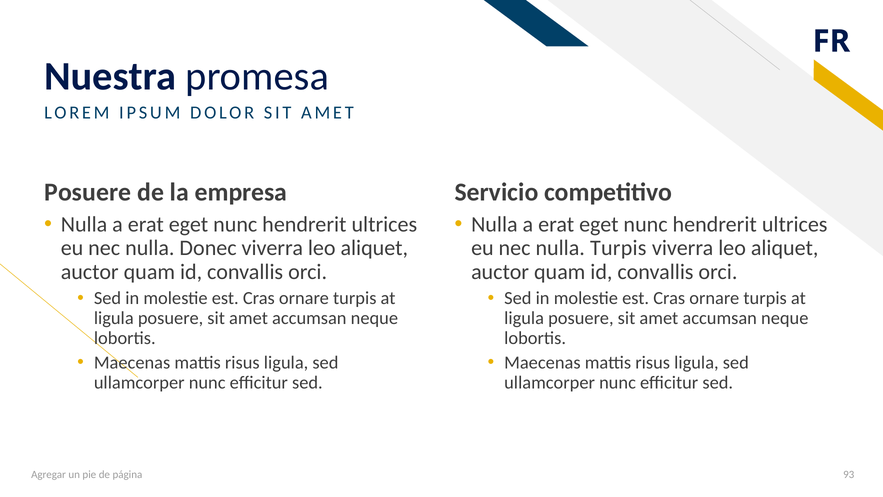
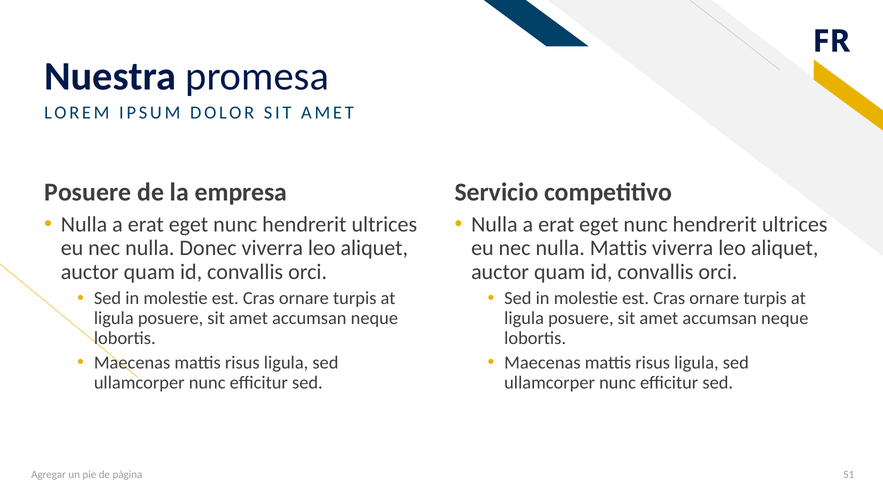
nulla Turpis: Turpis -> Mattis
93: 93 -> 51
